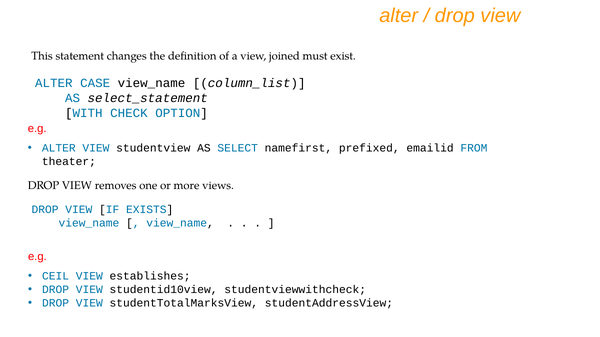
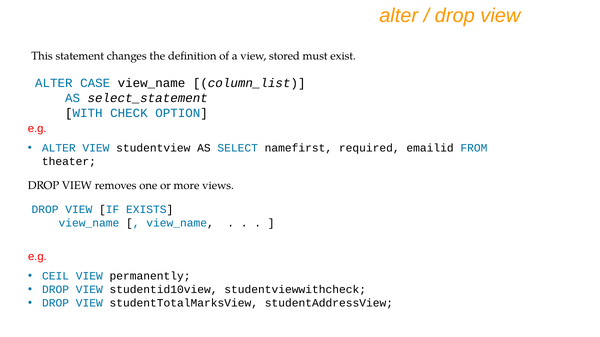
joined: joined -> stored
prefixed: prefixed -> required
establishes: establishes -> permanently
